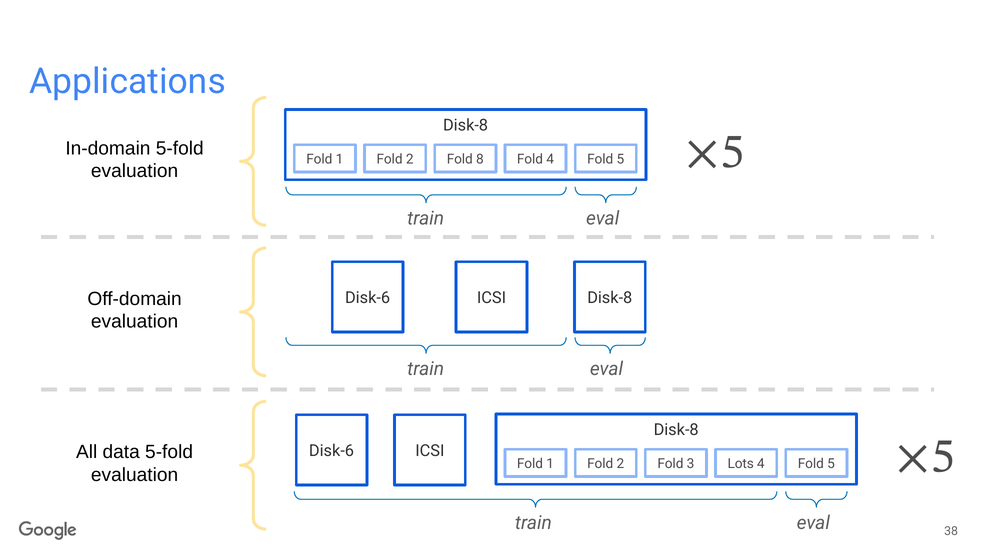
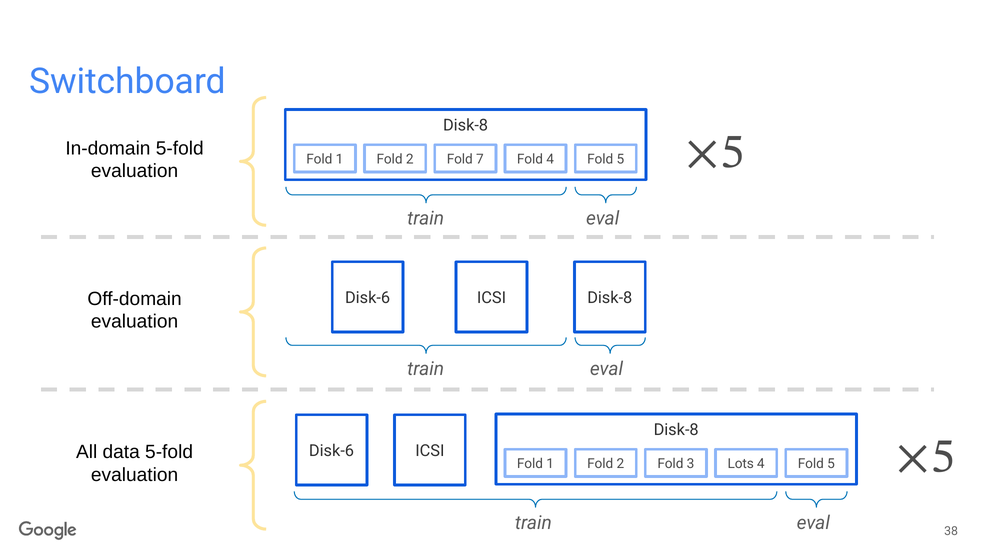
Applications: Applications -> Switchboard
8: 8 -> 7
